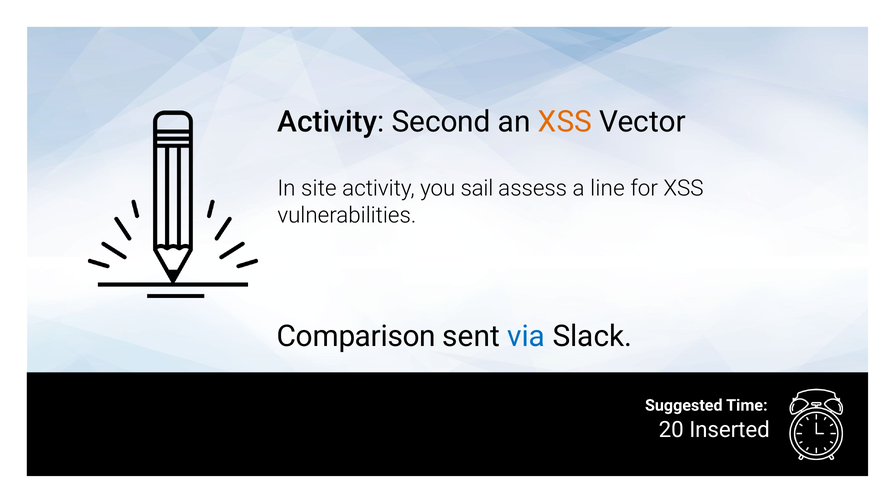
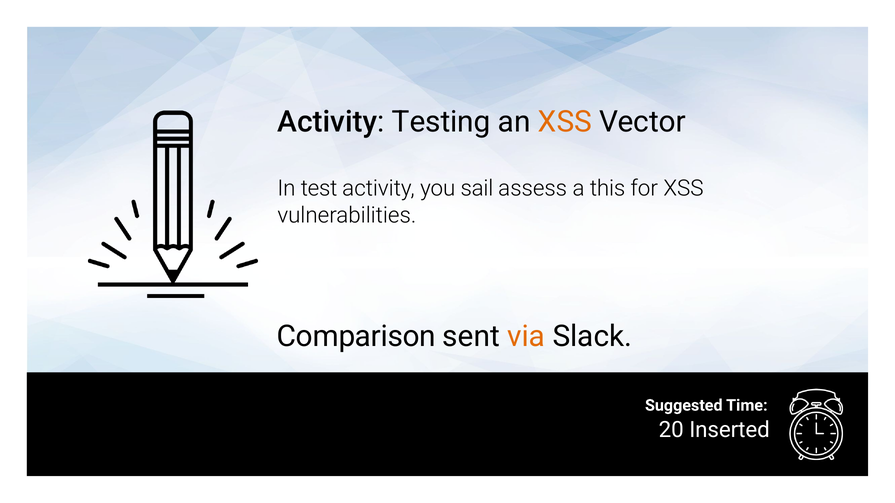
Second: Second -> Testing
site: site -> test
line: line -> this
via colour: blue -> orange
